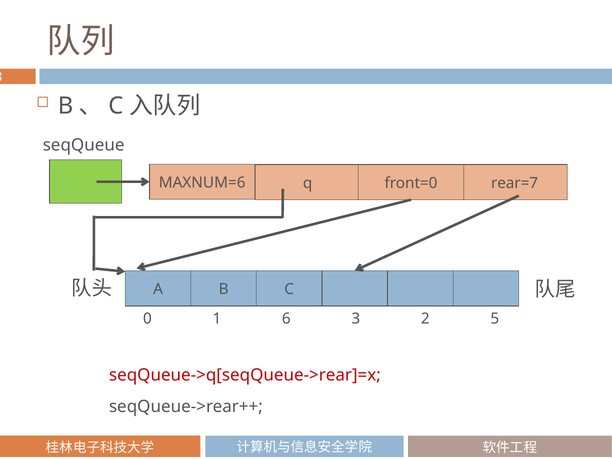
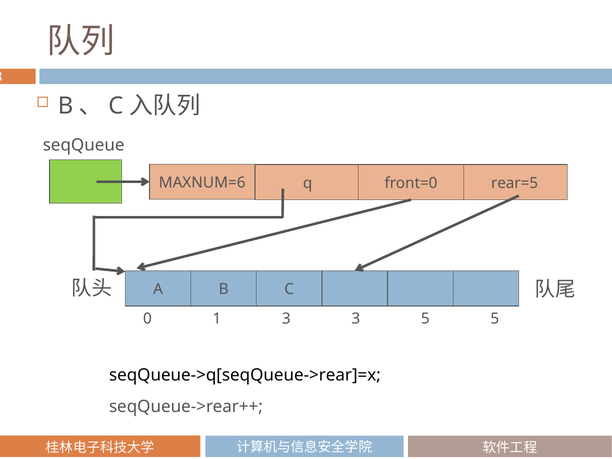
rear=7: rear=7 -> rear=5
1 6: 6 -> 3
3 2: 2 -> 5
seqQueue->q[seqQueue->rear]=x colour: red -> black
